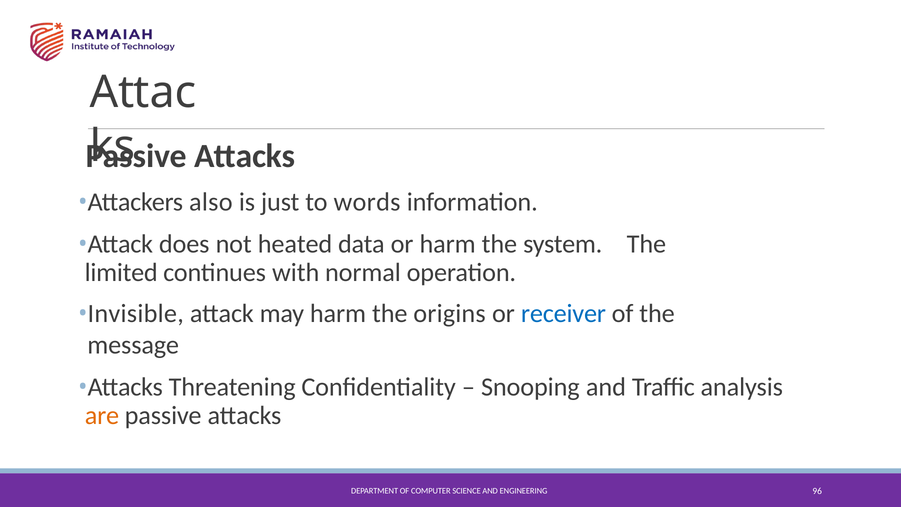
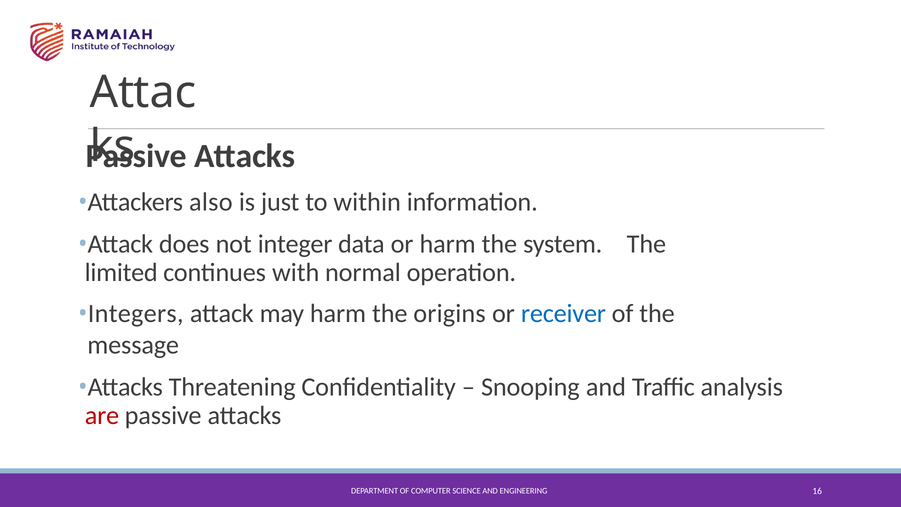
words: words -> within
heated: heated -> integer
Invisible: Invisible -> Integers
are colour: orange -> red
96: 96 -> 16
